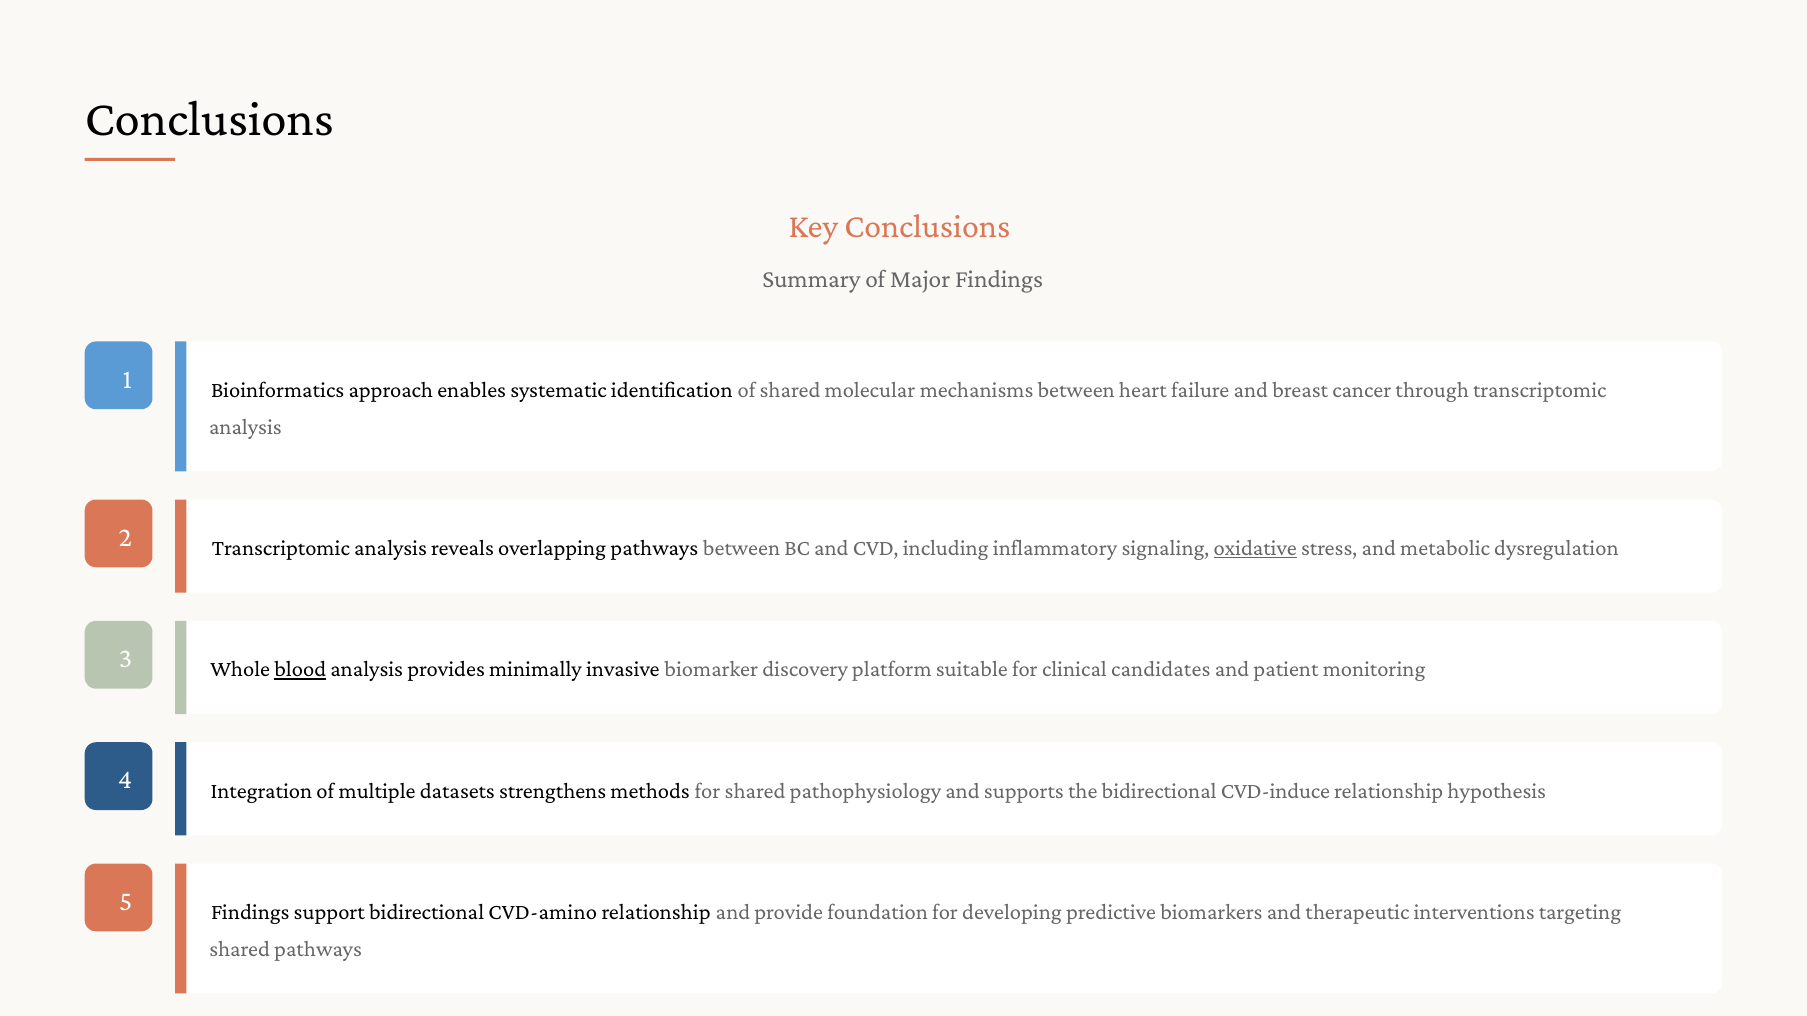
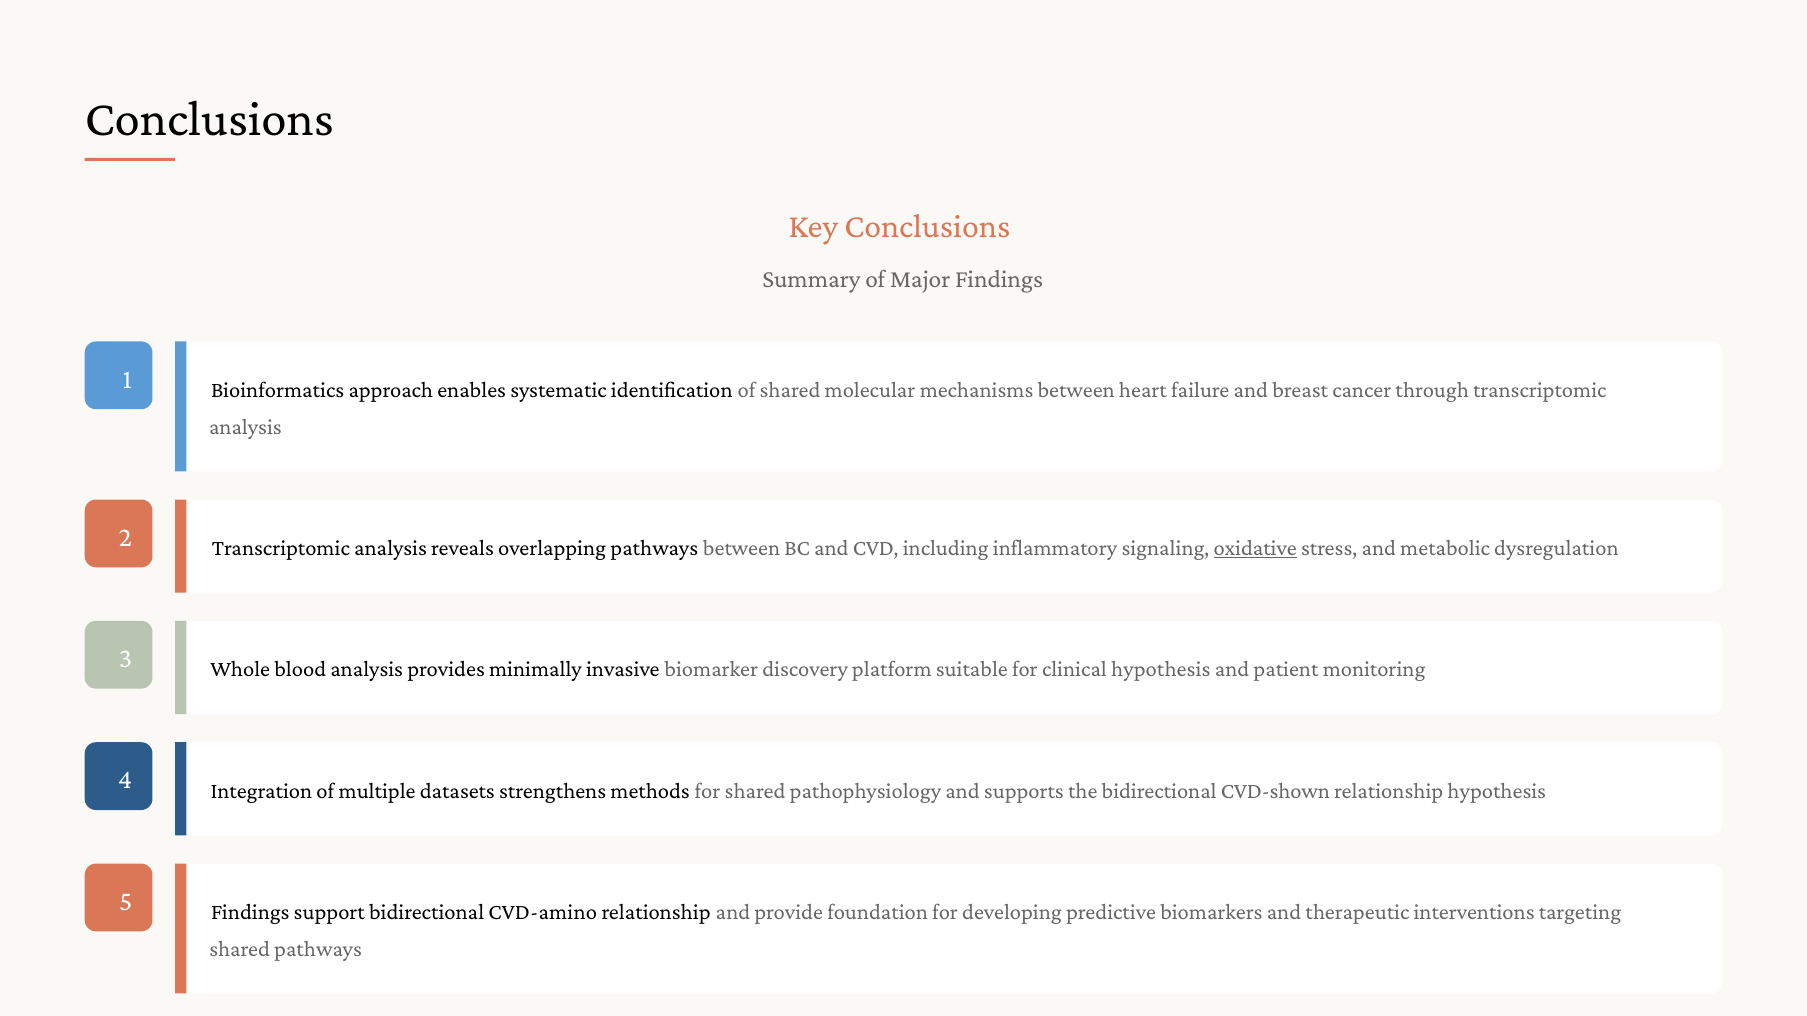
blood underline: present -> none
clinical candidates: candidates -> hypothesis
CVD-induce: CVD-induce -> CVD-shown
